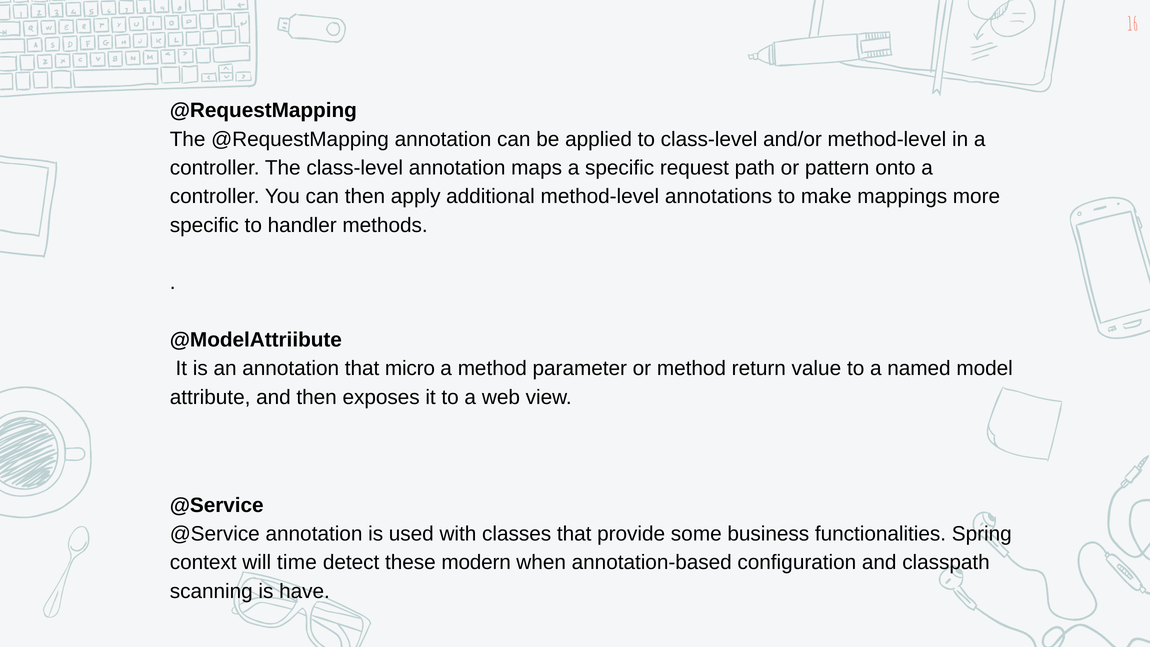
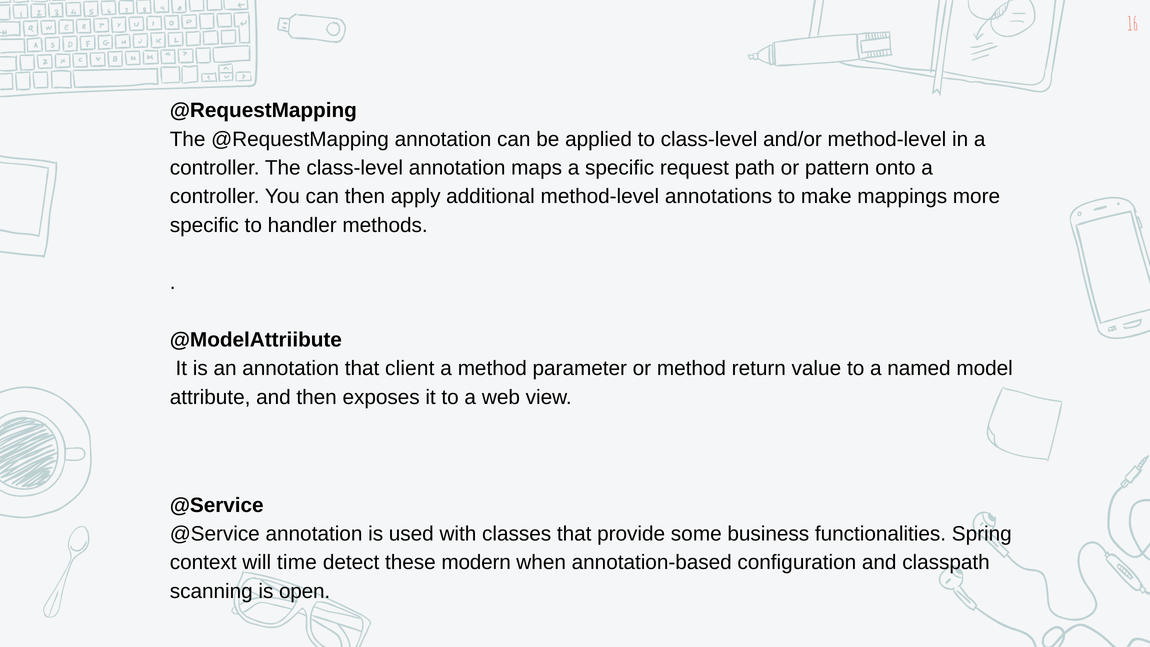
micro: micro -> client
have: have -> open
